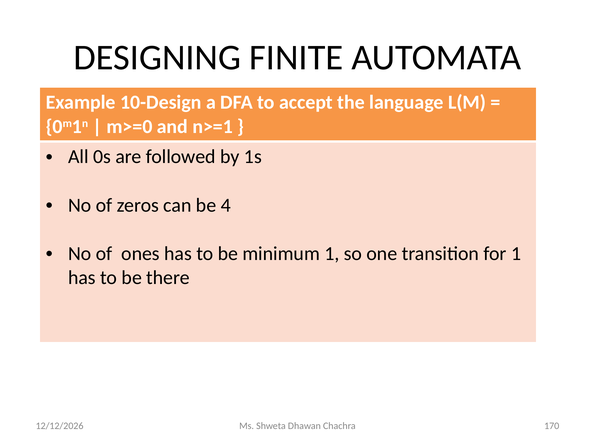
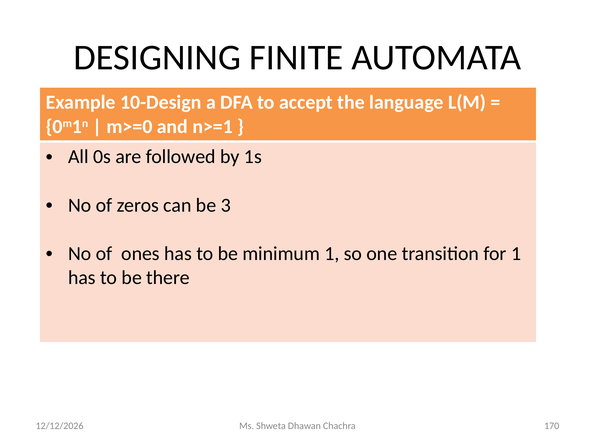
4: 4 -> 3
